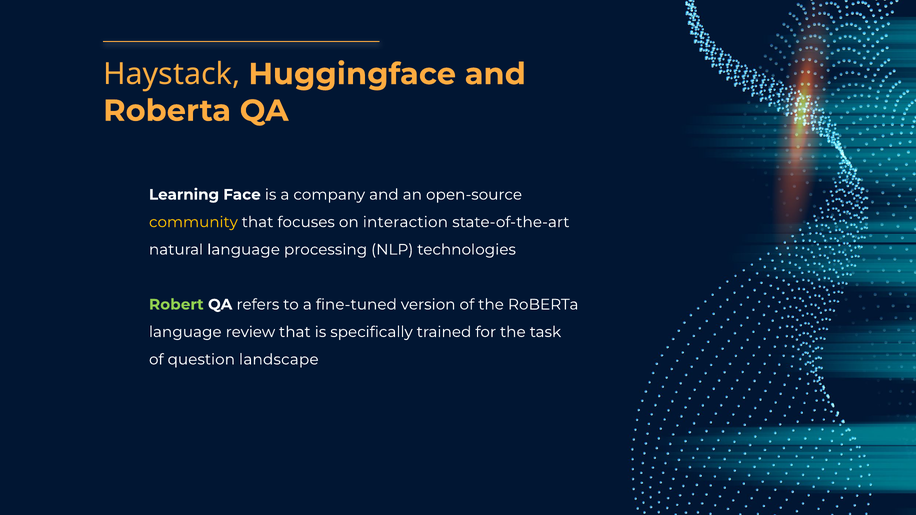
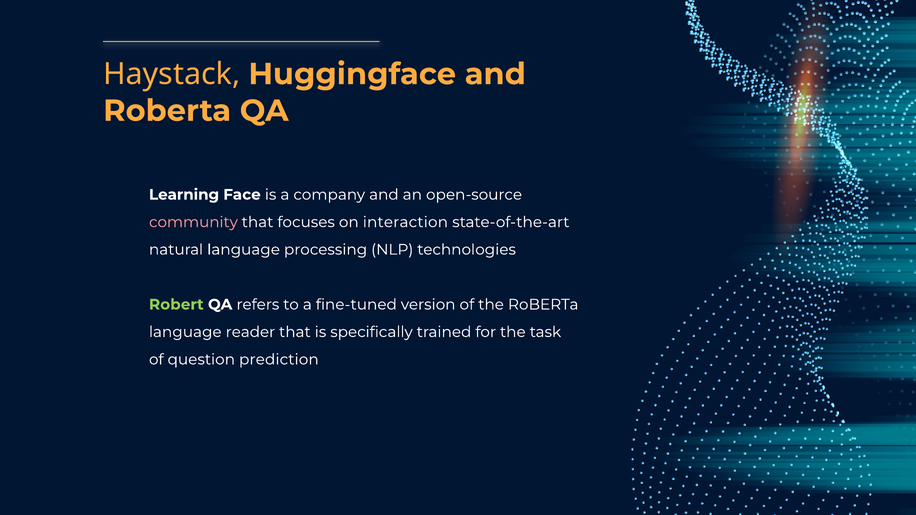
community colour: yellow -> pink
review: review -> reader
landscape: landscape -> prediction
